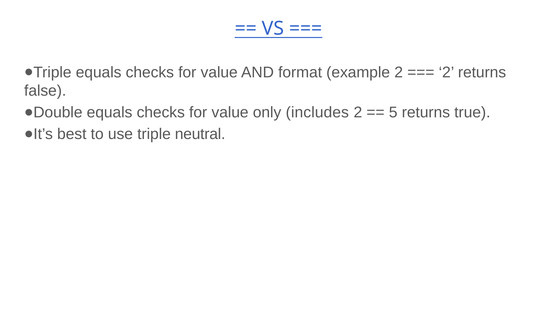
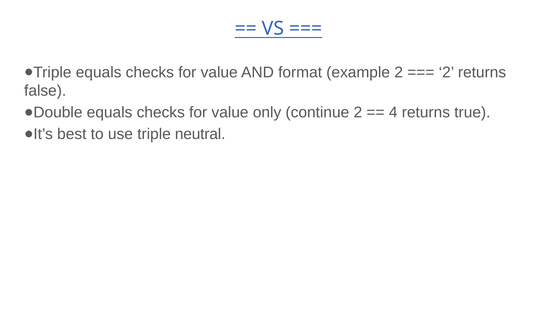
includes: includes -> continue
5: 5 -> 4
